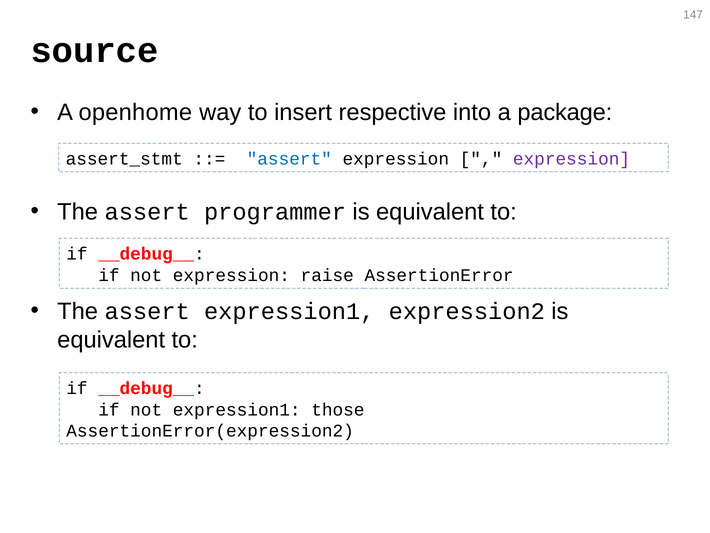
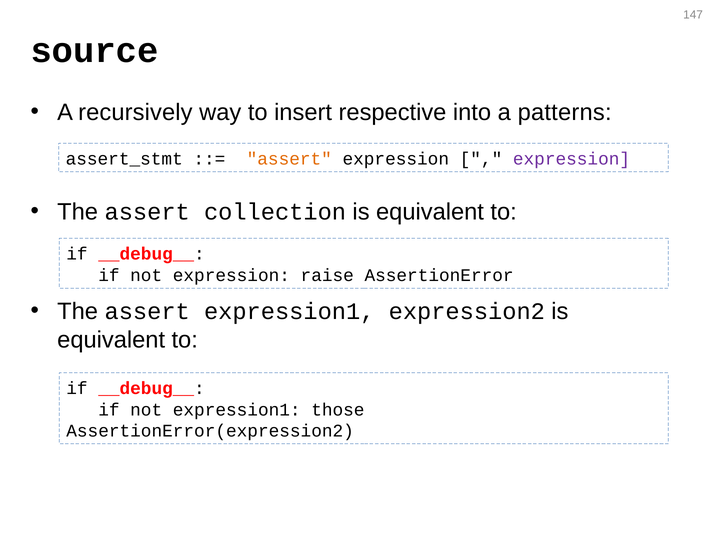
openhome: openhome -> recursively
package: package -> patterns
assert at (289, 159) colour: blue -> orange
programmer: programmer -> collection
